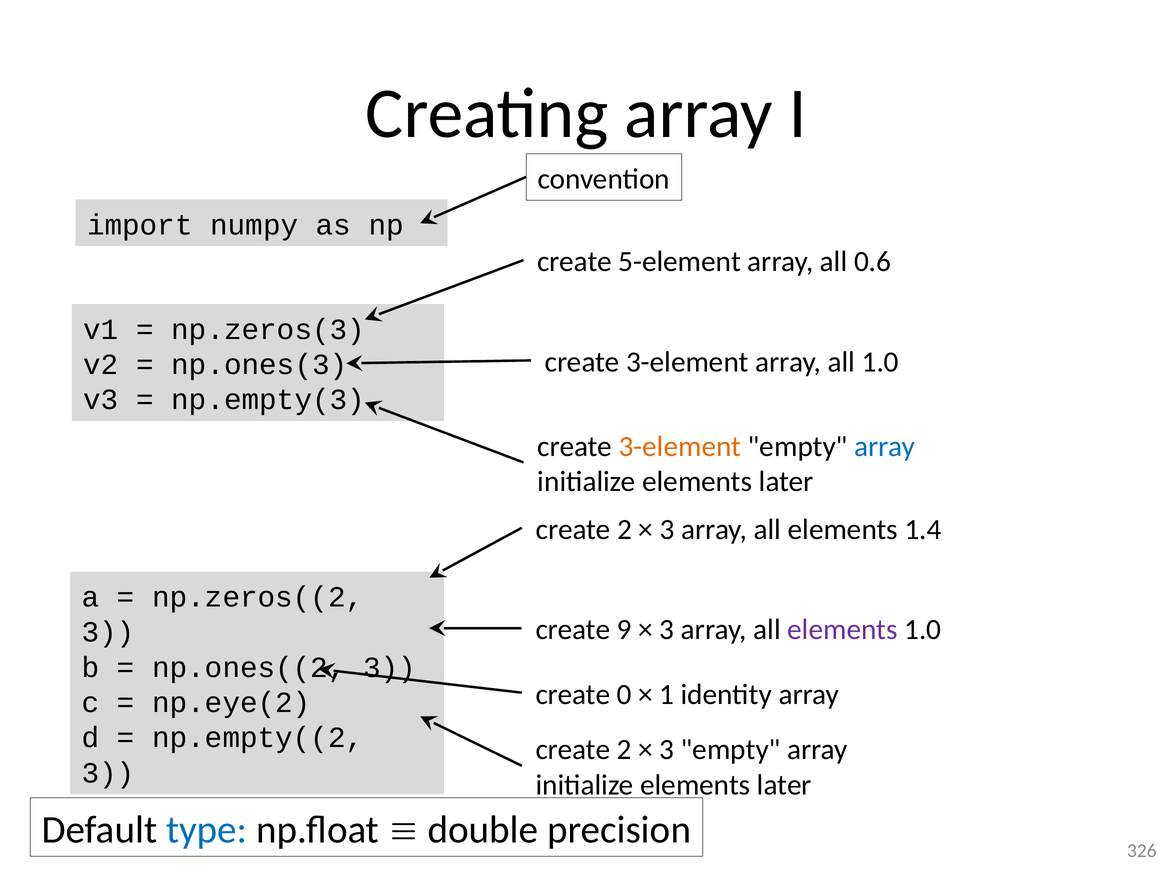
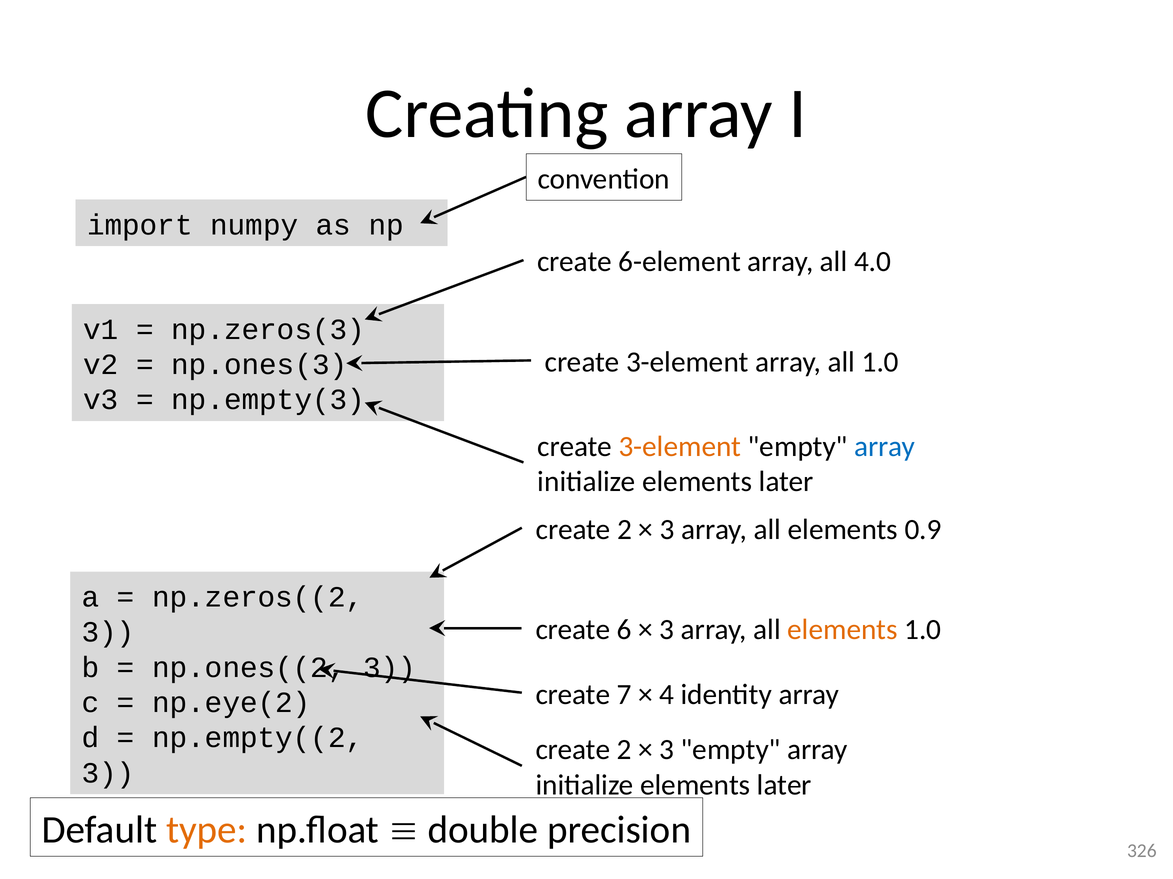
5-element: 5-element -> 6-element
0.6: 0.6 -> 4.0
1.4: 1.4 -> 0.9
9: 9 -> 6
elements at (843, 630) colour: purple -> orange
0: 0 -> 7
1: 1 -> 4
type colour: blue -> orange
